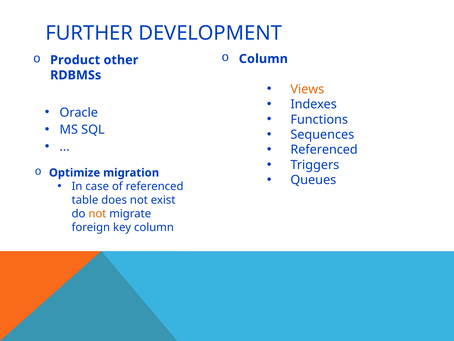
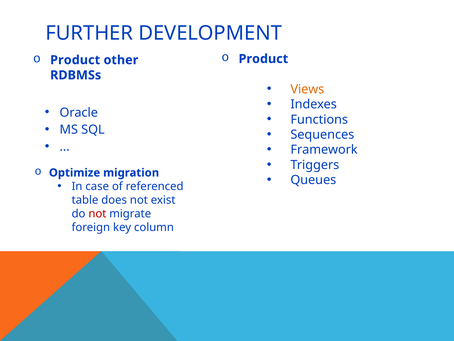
Column at (263, 59): Column -> Product
Referenced at (324, 150): Referenced -> Framework
not at (97, 213) colour: orange -> red
